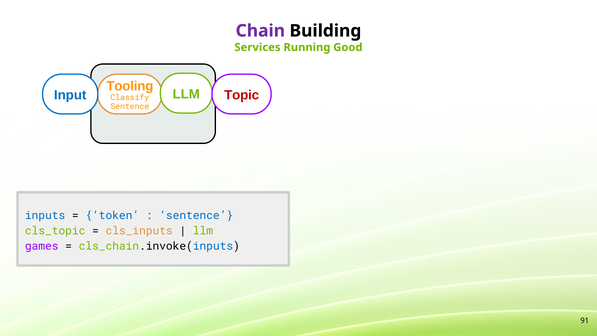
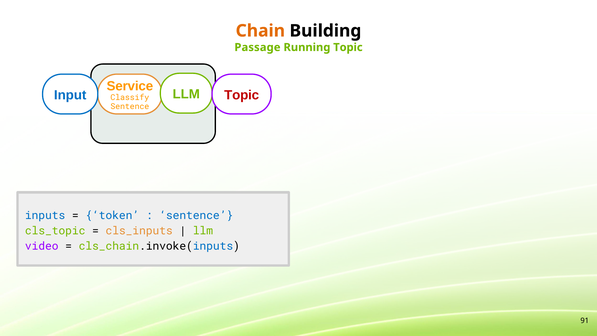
Chain colour: purple -> orange
Services: Services -> Passage
Running Good: Good -> Topic
Tooling: Tooling -> Service
games: games -> video
